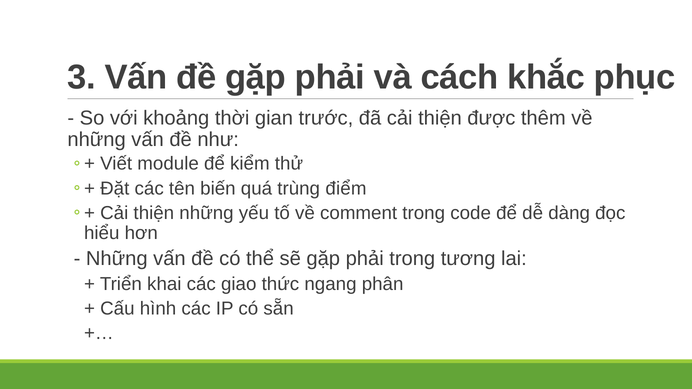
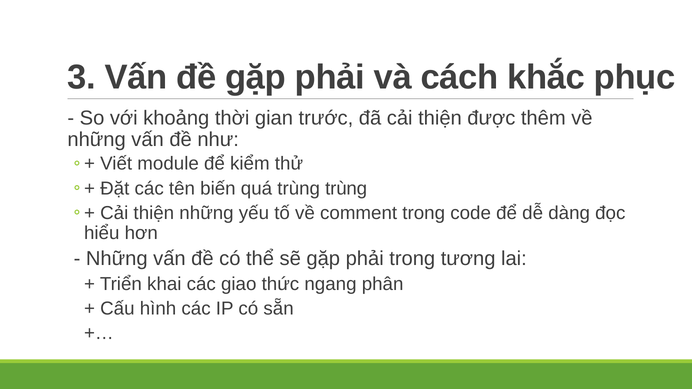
trùng điểm: điểm -> trùng
